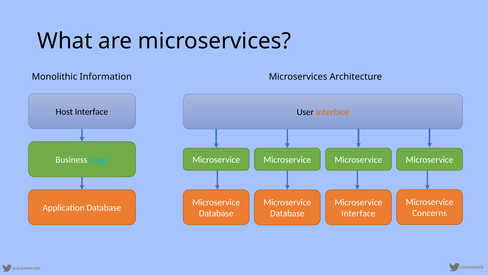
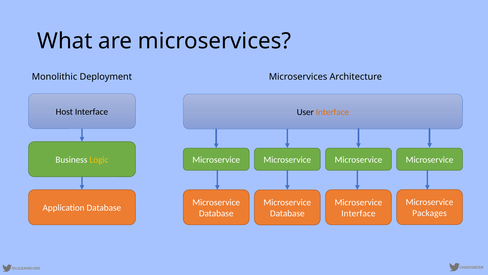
Information: Information -> Deployment
Logic colour: light blue -> yellow
Concerns: Concerns -> Packages
